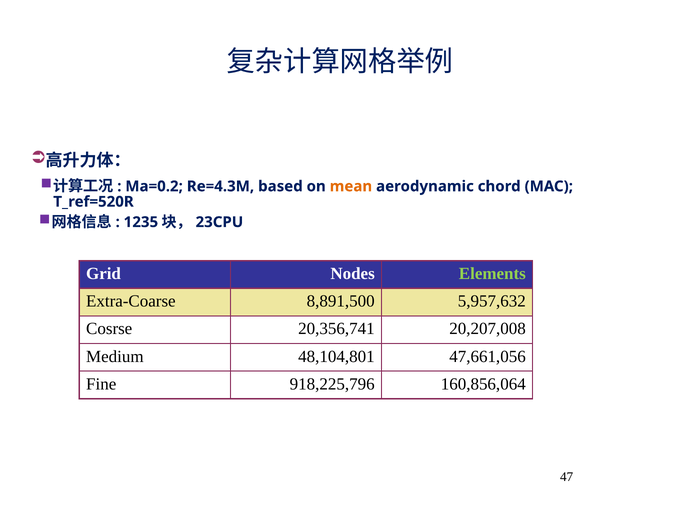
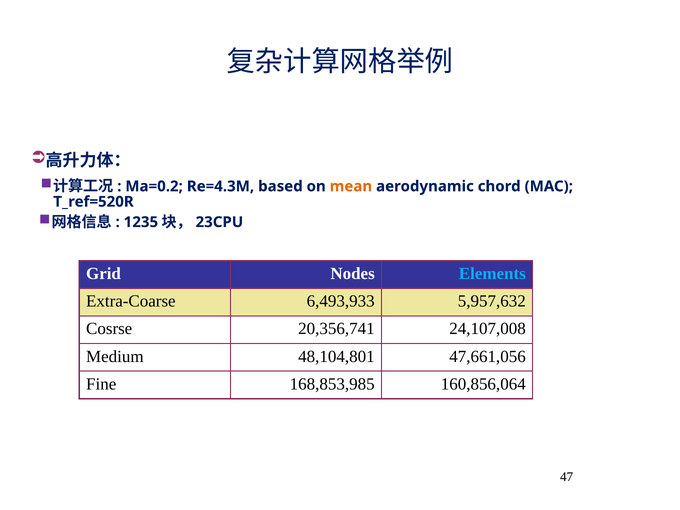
Elements colour: light green -> light blue
8,891,500: 8,891,500 -> 6,493,933
20,207,008: 20,207,008 -> 24,107,008
918,225,796: 918,225,796 -> 168,853,985
